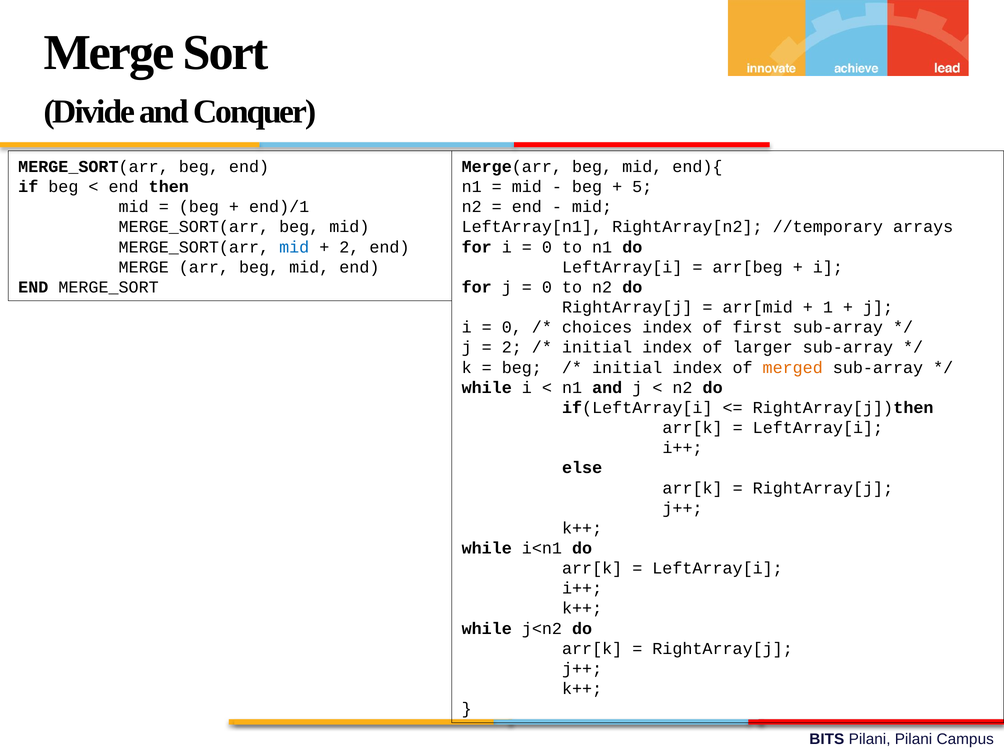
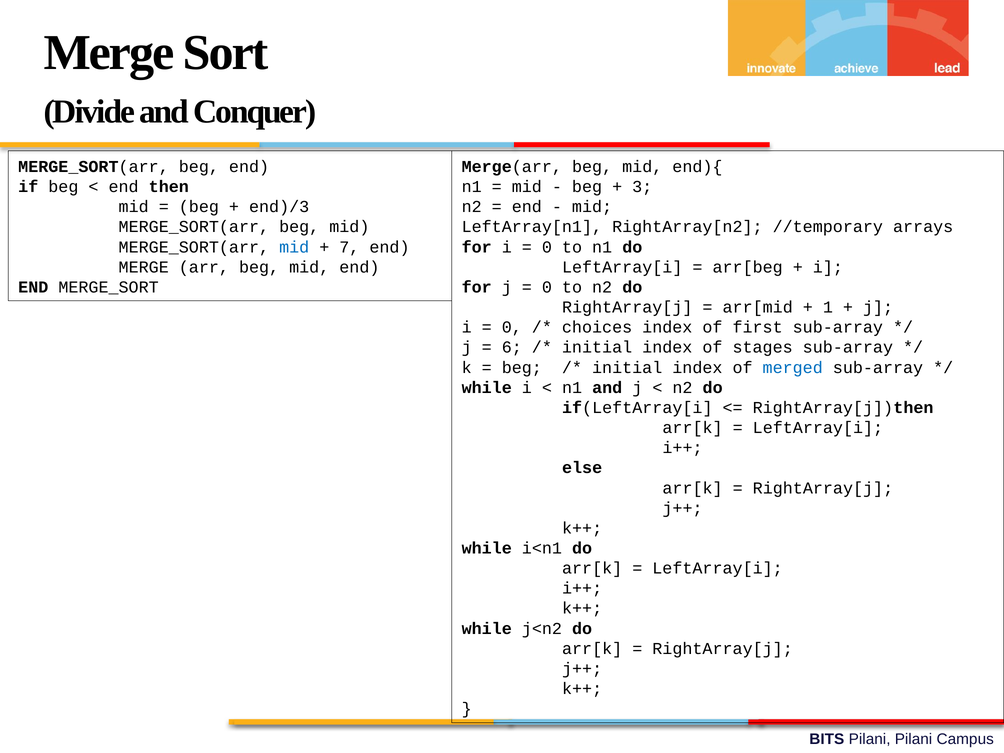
5: 5 -> 3
end)/1: end)/1 -> end)/3
2 at (349, 247): 2 -> 7
2 at (512, 347): 2 -> 6
larger: larger -> stages
merged colour: orange -> blue
